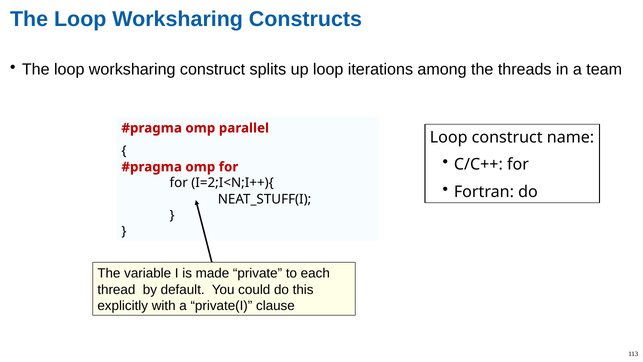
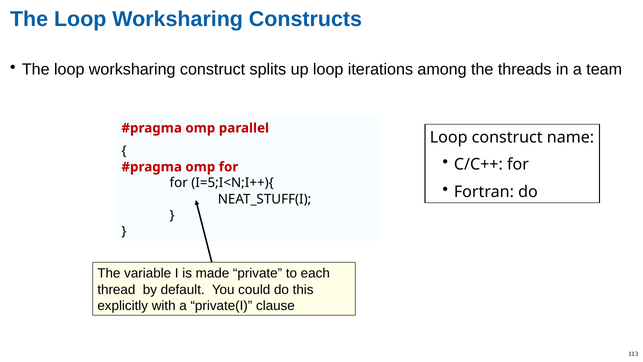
I=2;I<N;I++){: I=2;I<N;I++){ -> I=5;I<N;I++){
